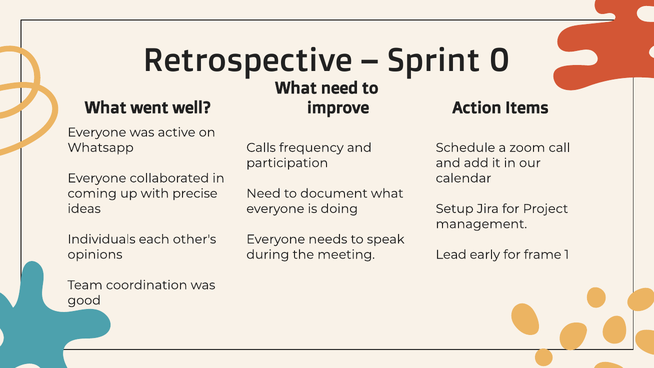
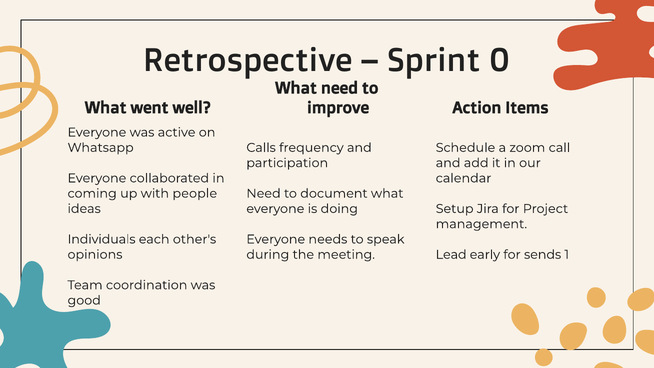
precise: precise -> people
frame: frame -> sends
